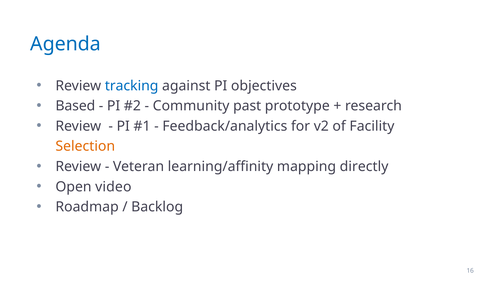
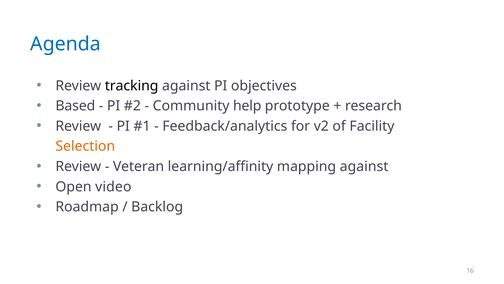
tracking colour: blue -> black
past: past -> help
mapping directly: directly -> against
